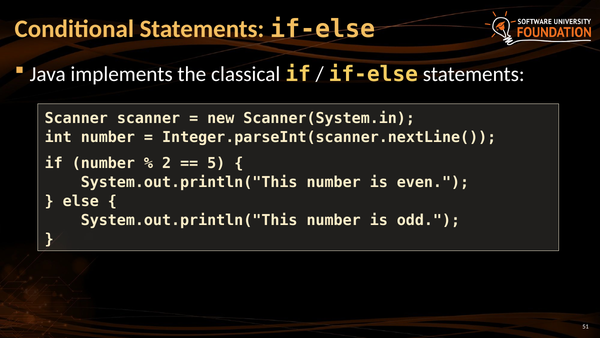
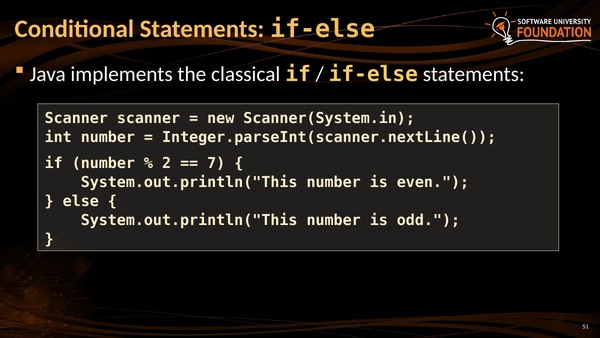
5: 5 -> 7
